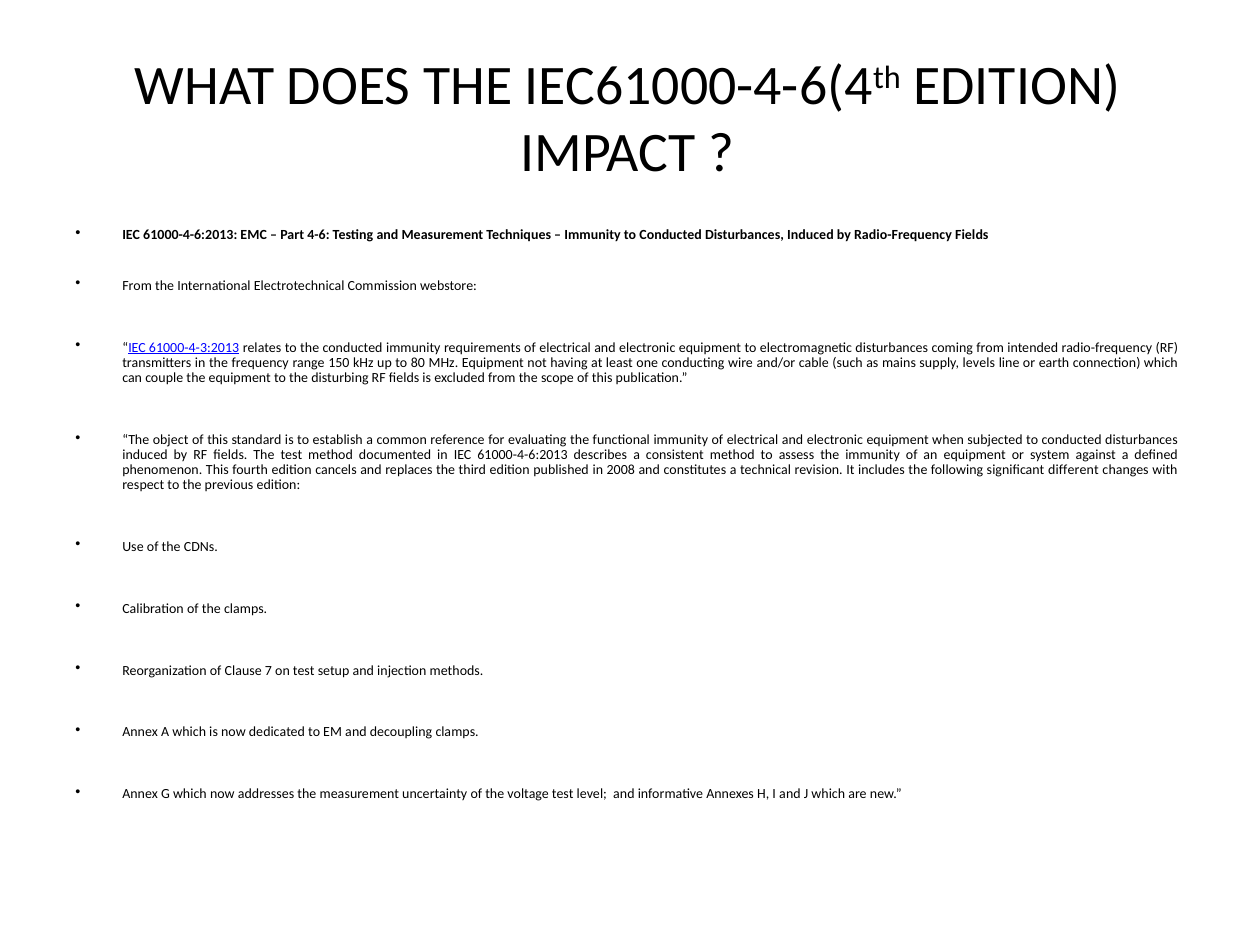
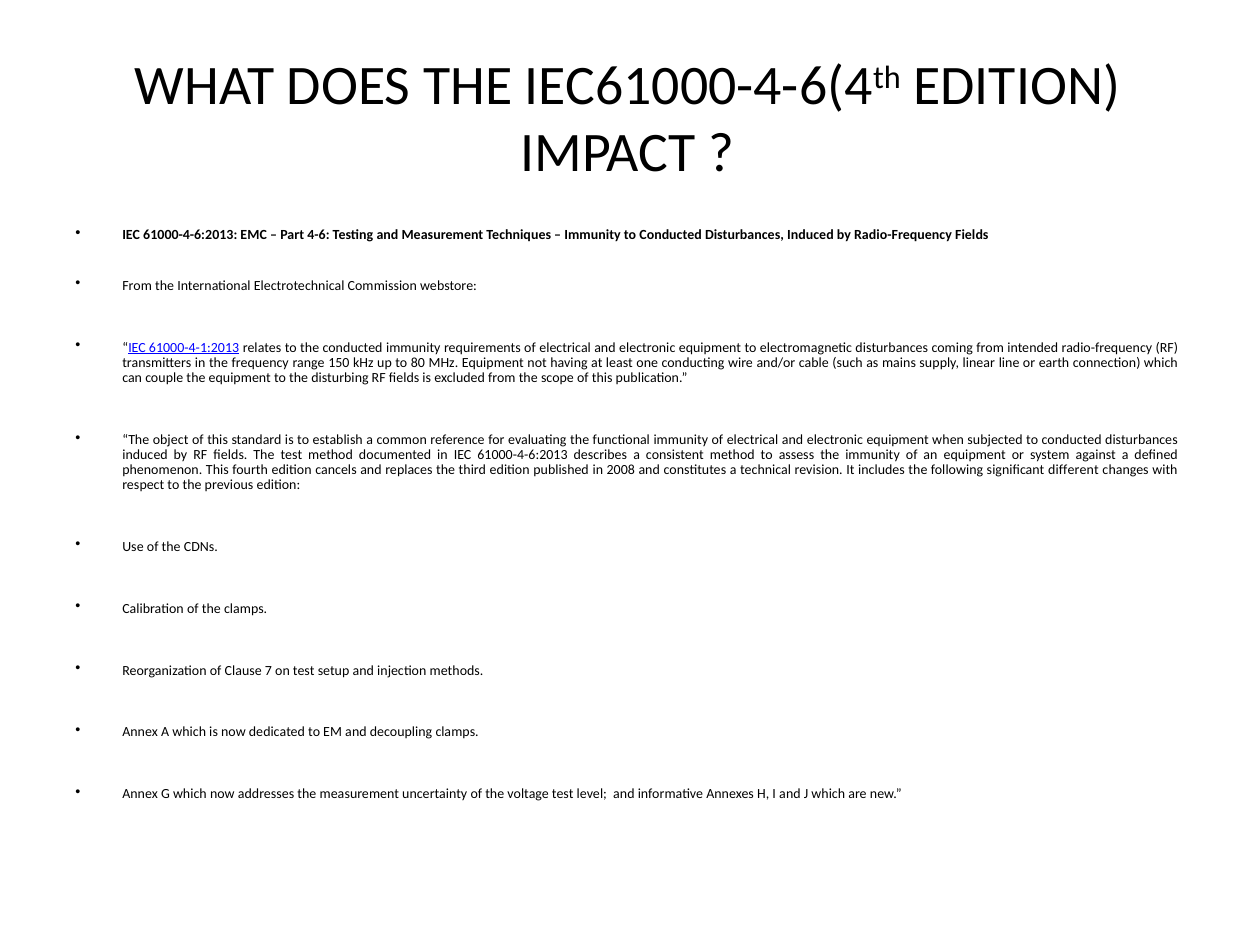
61000-4-3:2013: 61000-4-3:2013 -> 61000-4-1:2013
levels: levels -> linear
